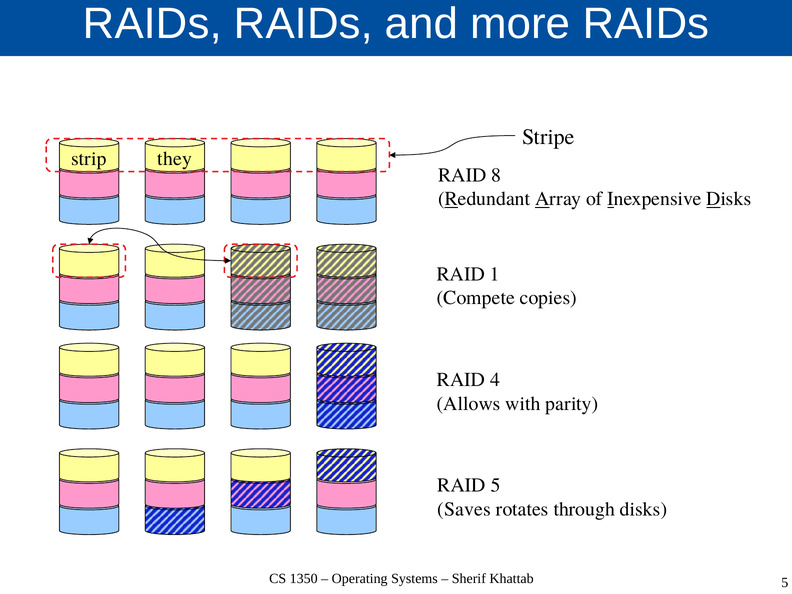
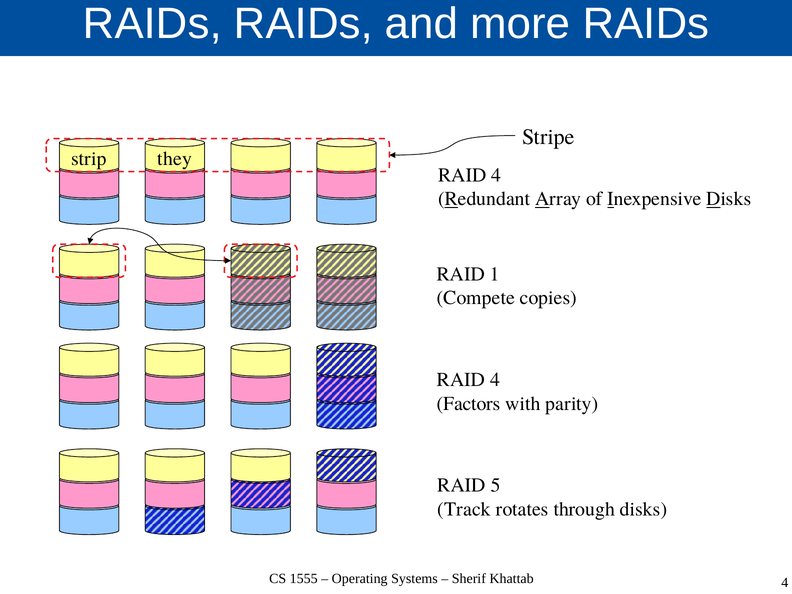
8 at (496, 175): 8 -> 4
Allows: Allows -> Factors
Saves: Saves -> Track
1350: 1350 -> 1555
Khattab 5: 5 -> 4
